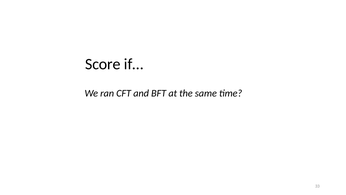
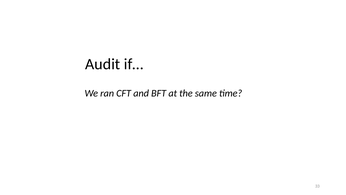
Score: Score -> Audit
